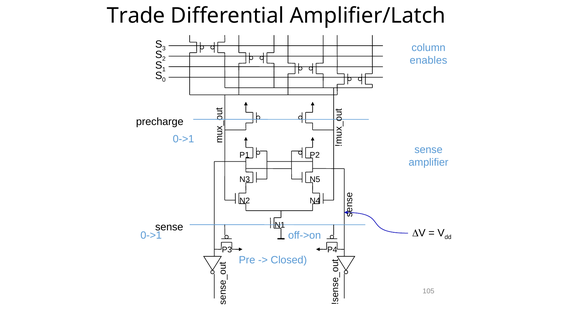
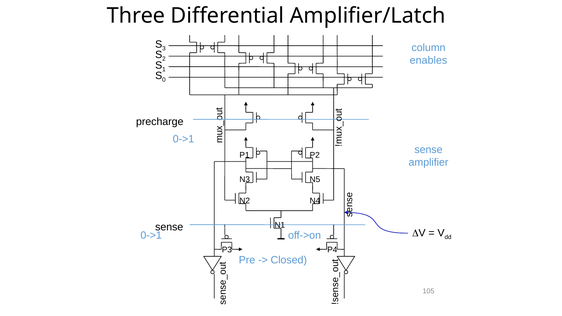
Trade: Trade -> Three
